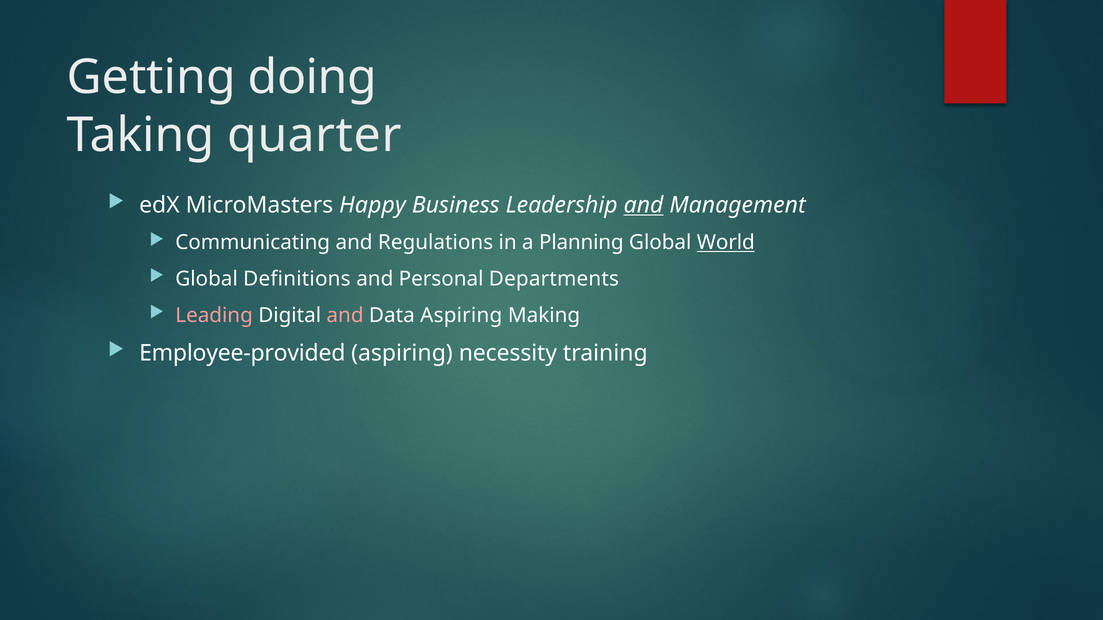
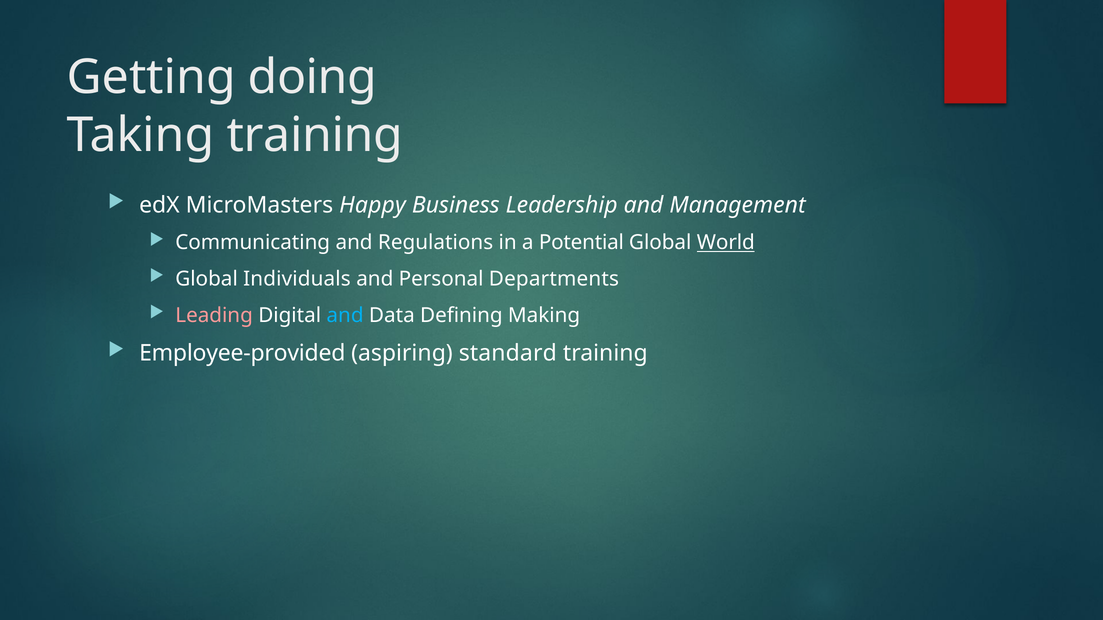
Taking quarter: quarter -> training
and at (644, 205) underline: present -> none
Planning: Planning -> Potential
Definitions: Definitions -> Individuals
and at (345, 315) colour: pink -> light blue
Data Aspiring: Aspiring -> Defining
necessity: necessity -> standard
